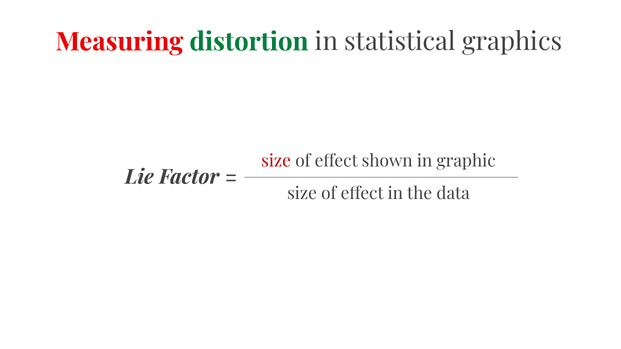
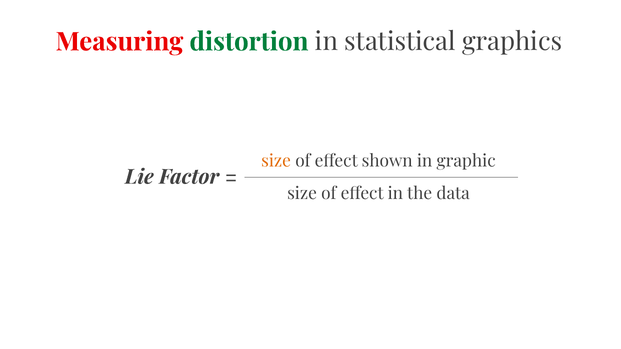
size at (276, 161) colour: red -> orange
